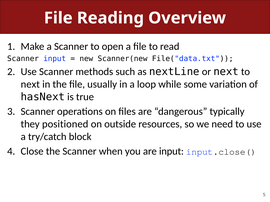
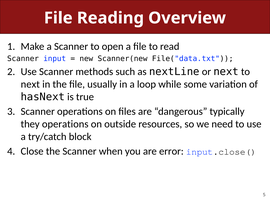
they positioned: positioned -> operations
are input: input -> error
